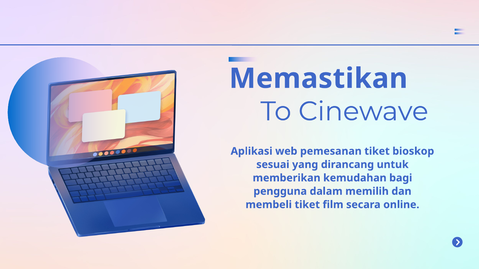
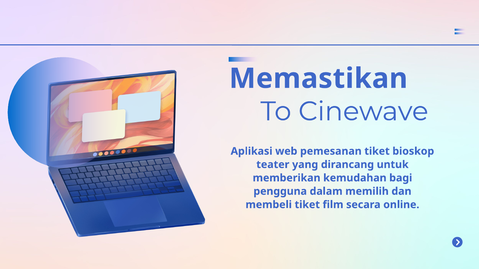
sesuai: sesuai -> teater
